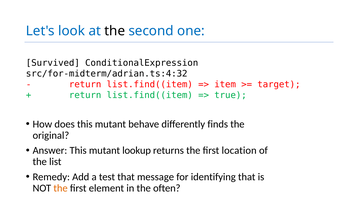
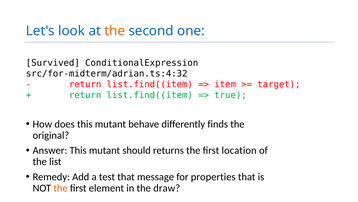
the at (115, 31) colour: black -> orange
lookup: lookup -> should
identifying: identifying -> properties
often: often -> draw
